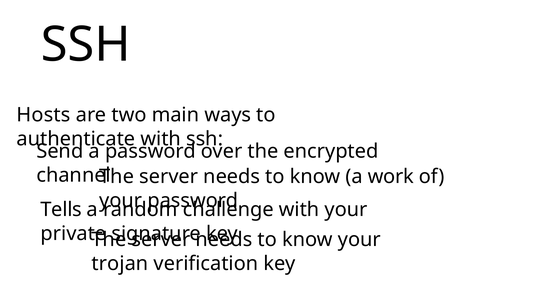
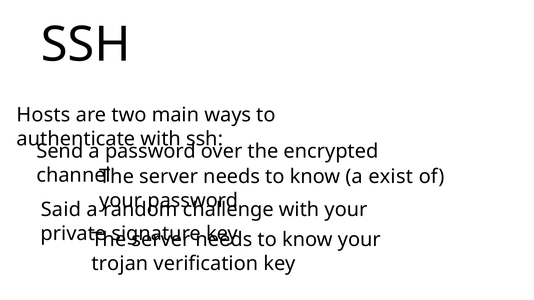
work: work -> exist
Tells: Tells -> Said
